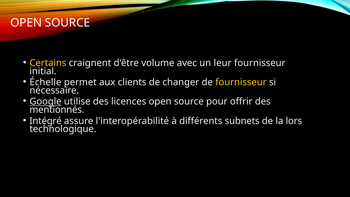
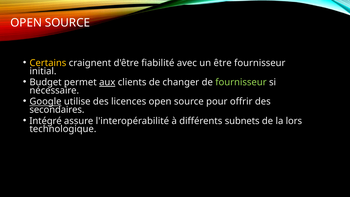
volume: volume -> fiabilité
leur: leur -> être
Échelle: Échelle -> Budget
aux underline: none -> present
fournisseur at (241, 82) colour: yellow -> light green
mentionnés: mentionnés -> secondaires
